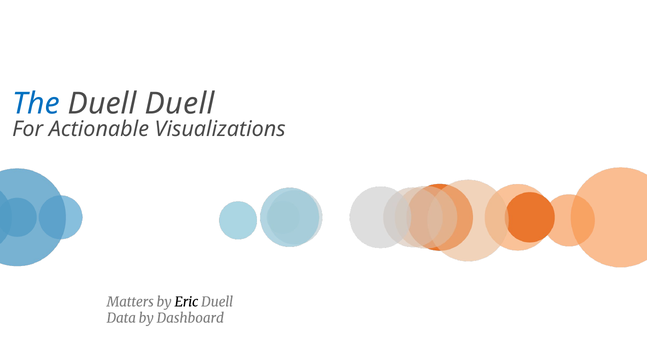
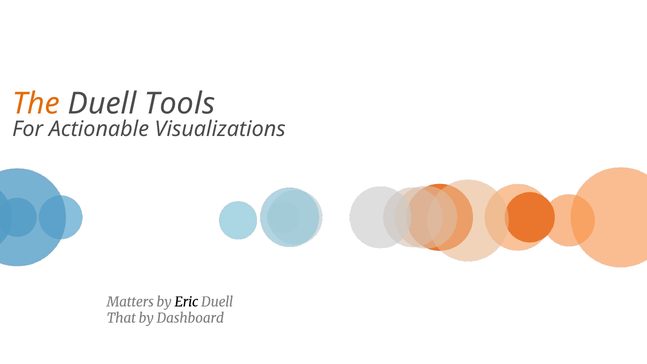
The colour: blue -> orange
Duell Duell: Duell -> Tools
Data: Data -> That
